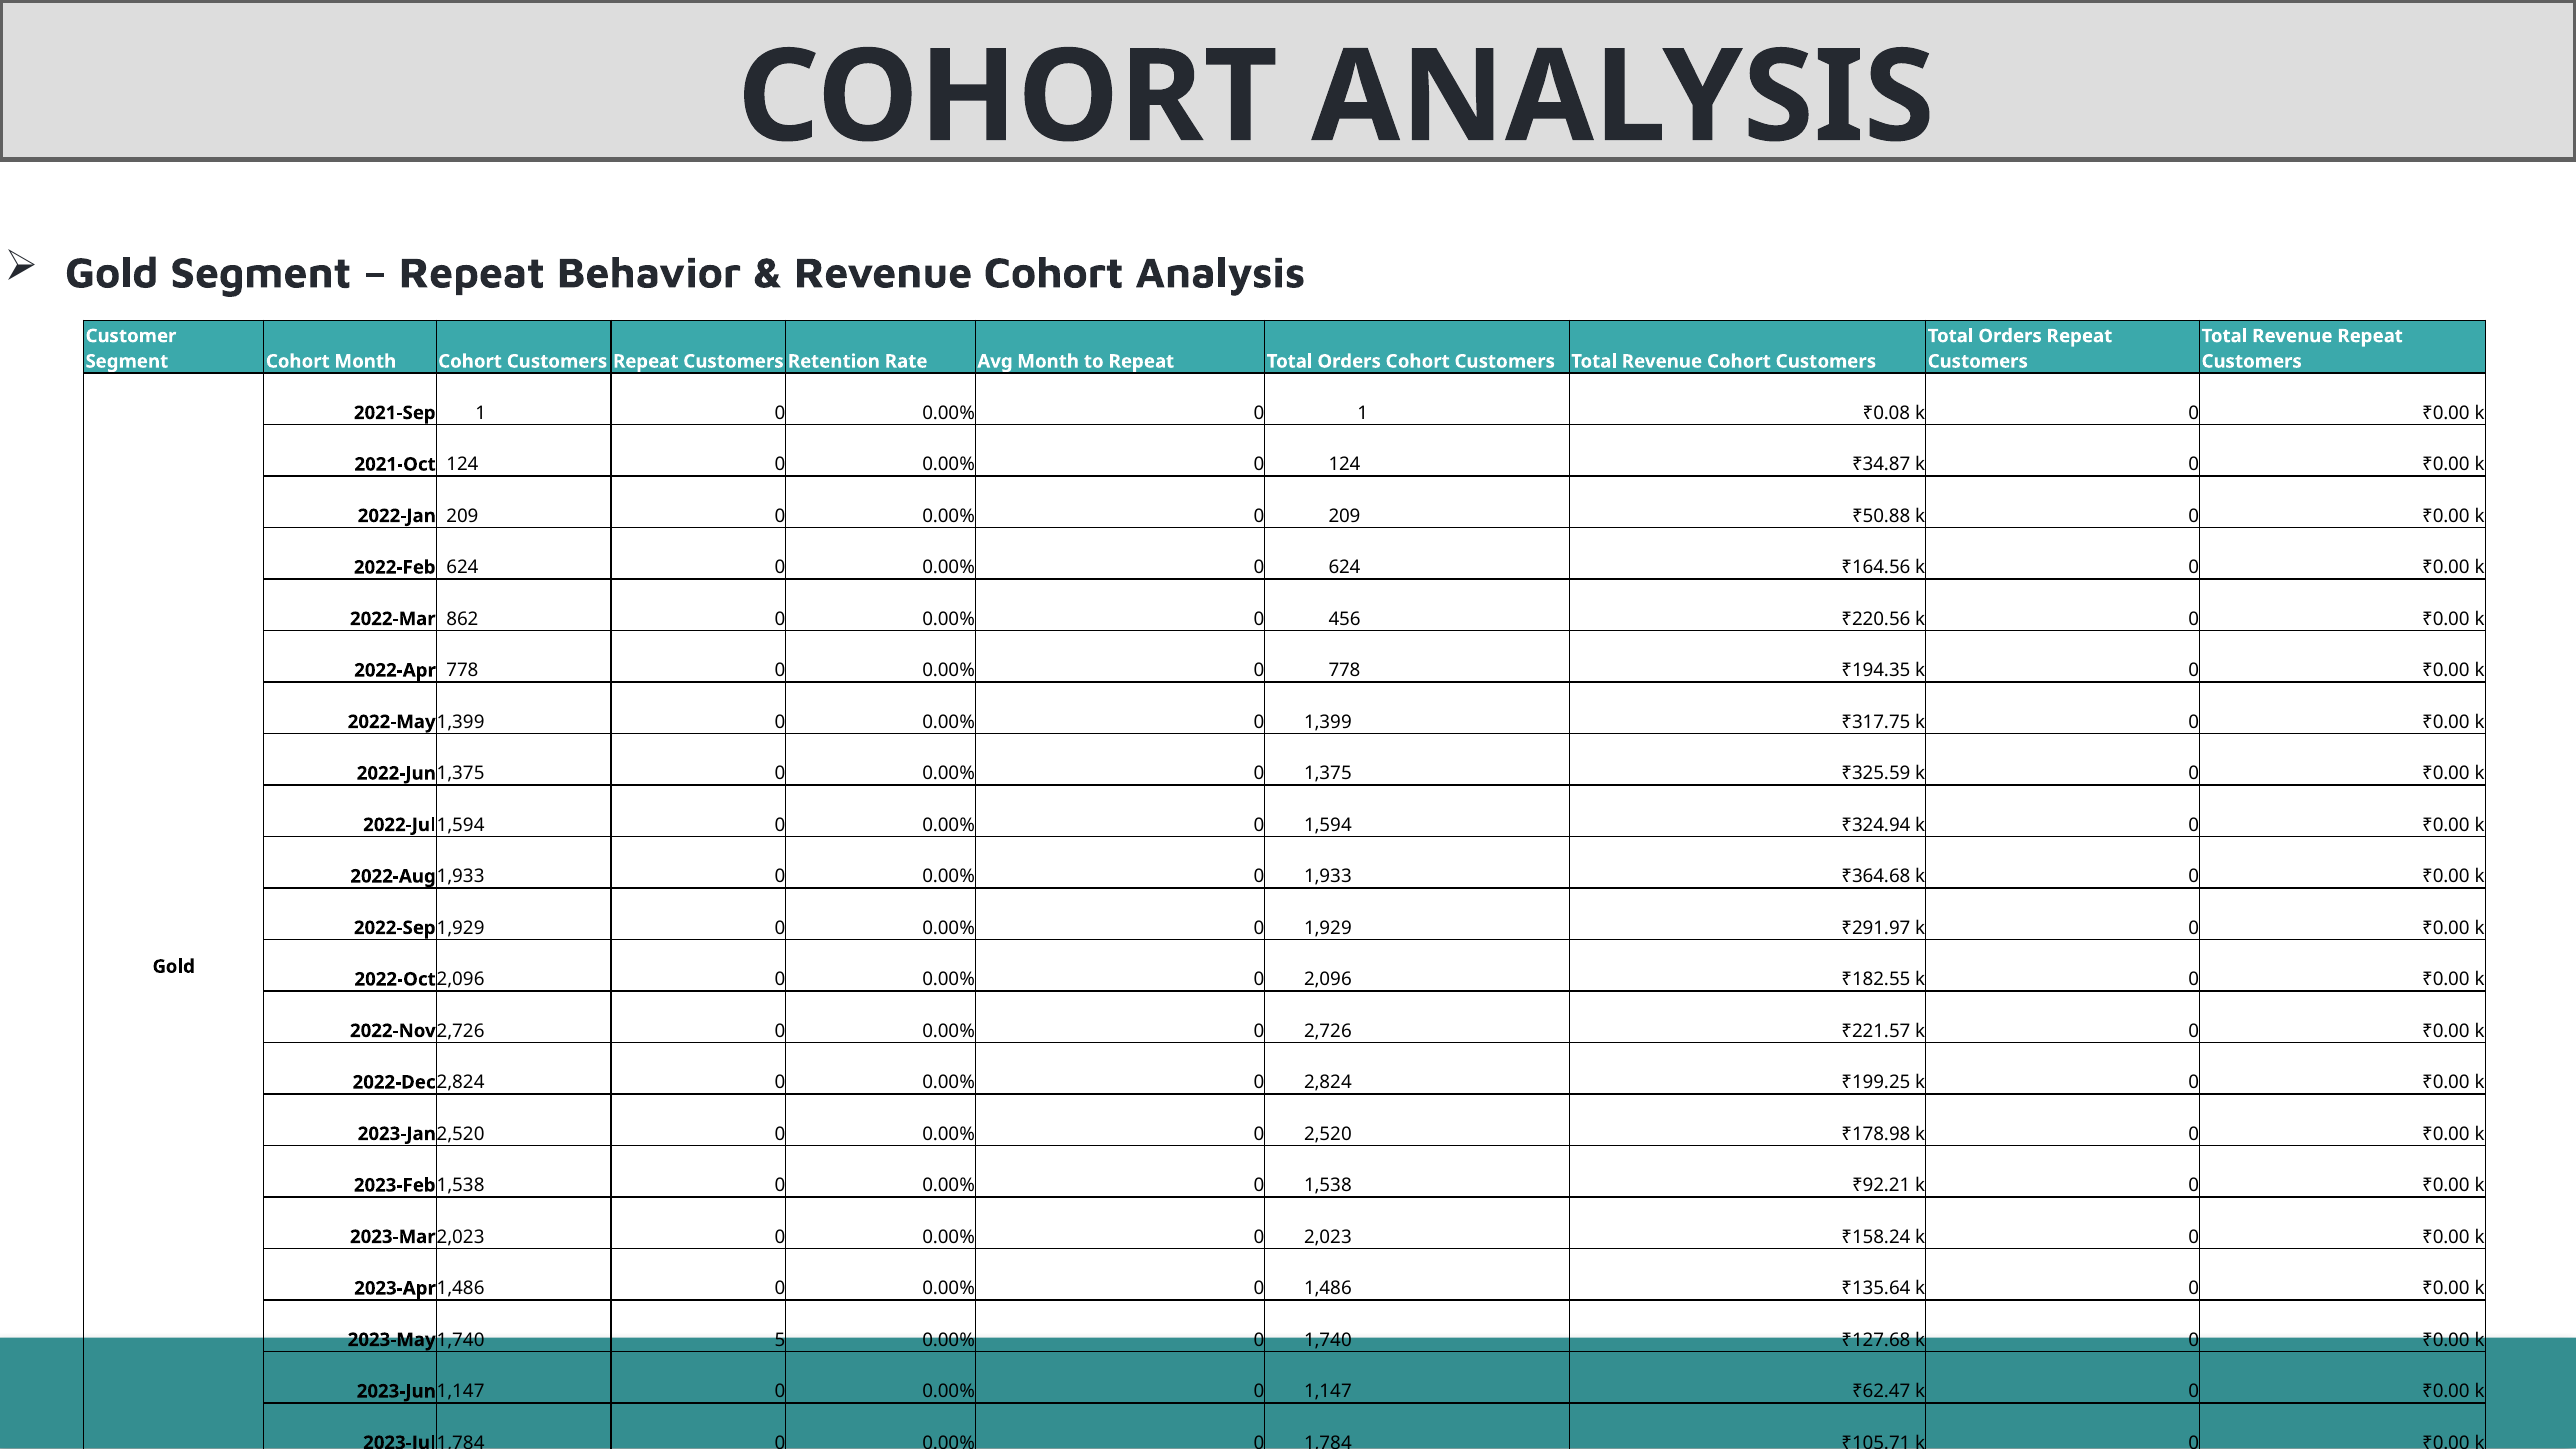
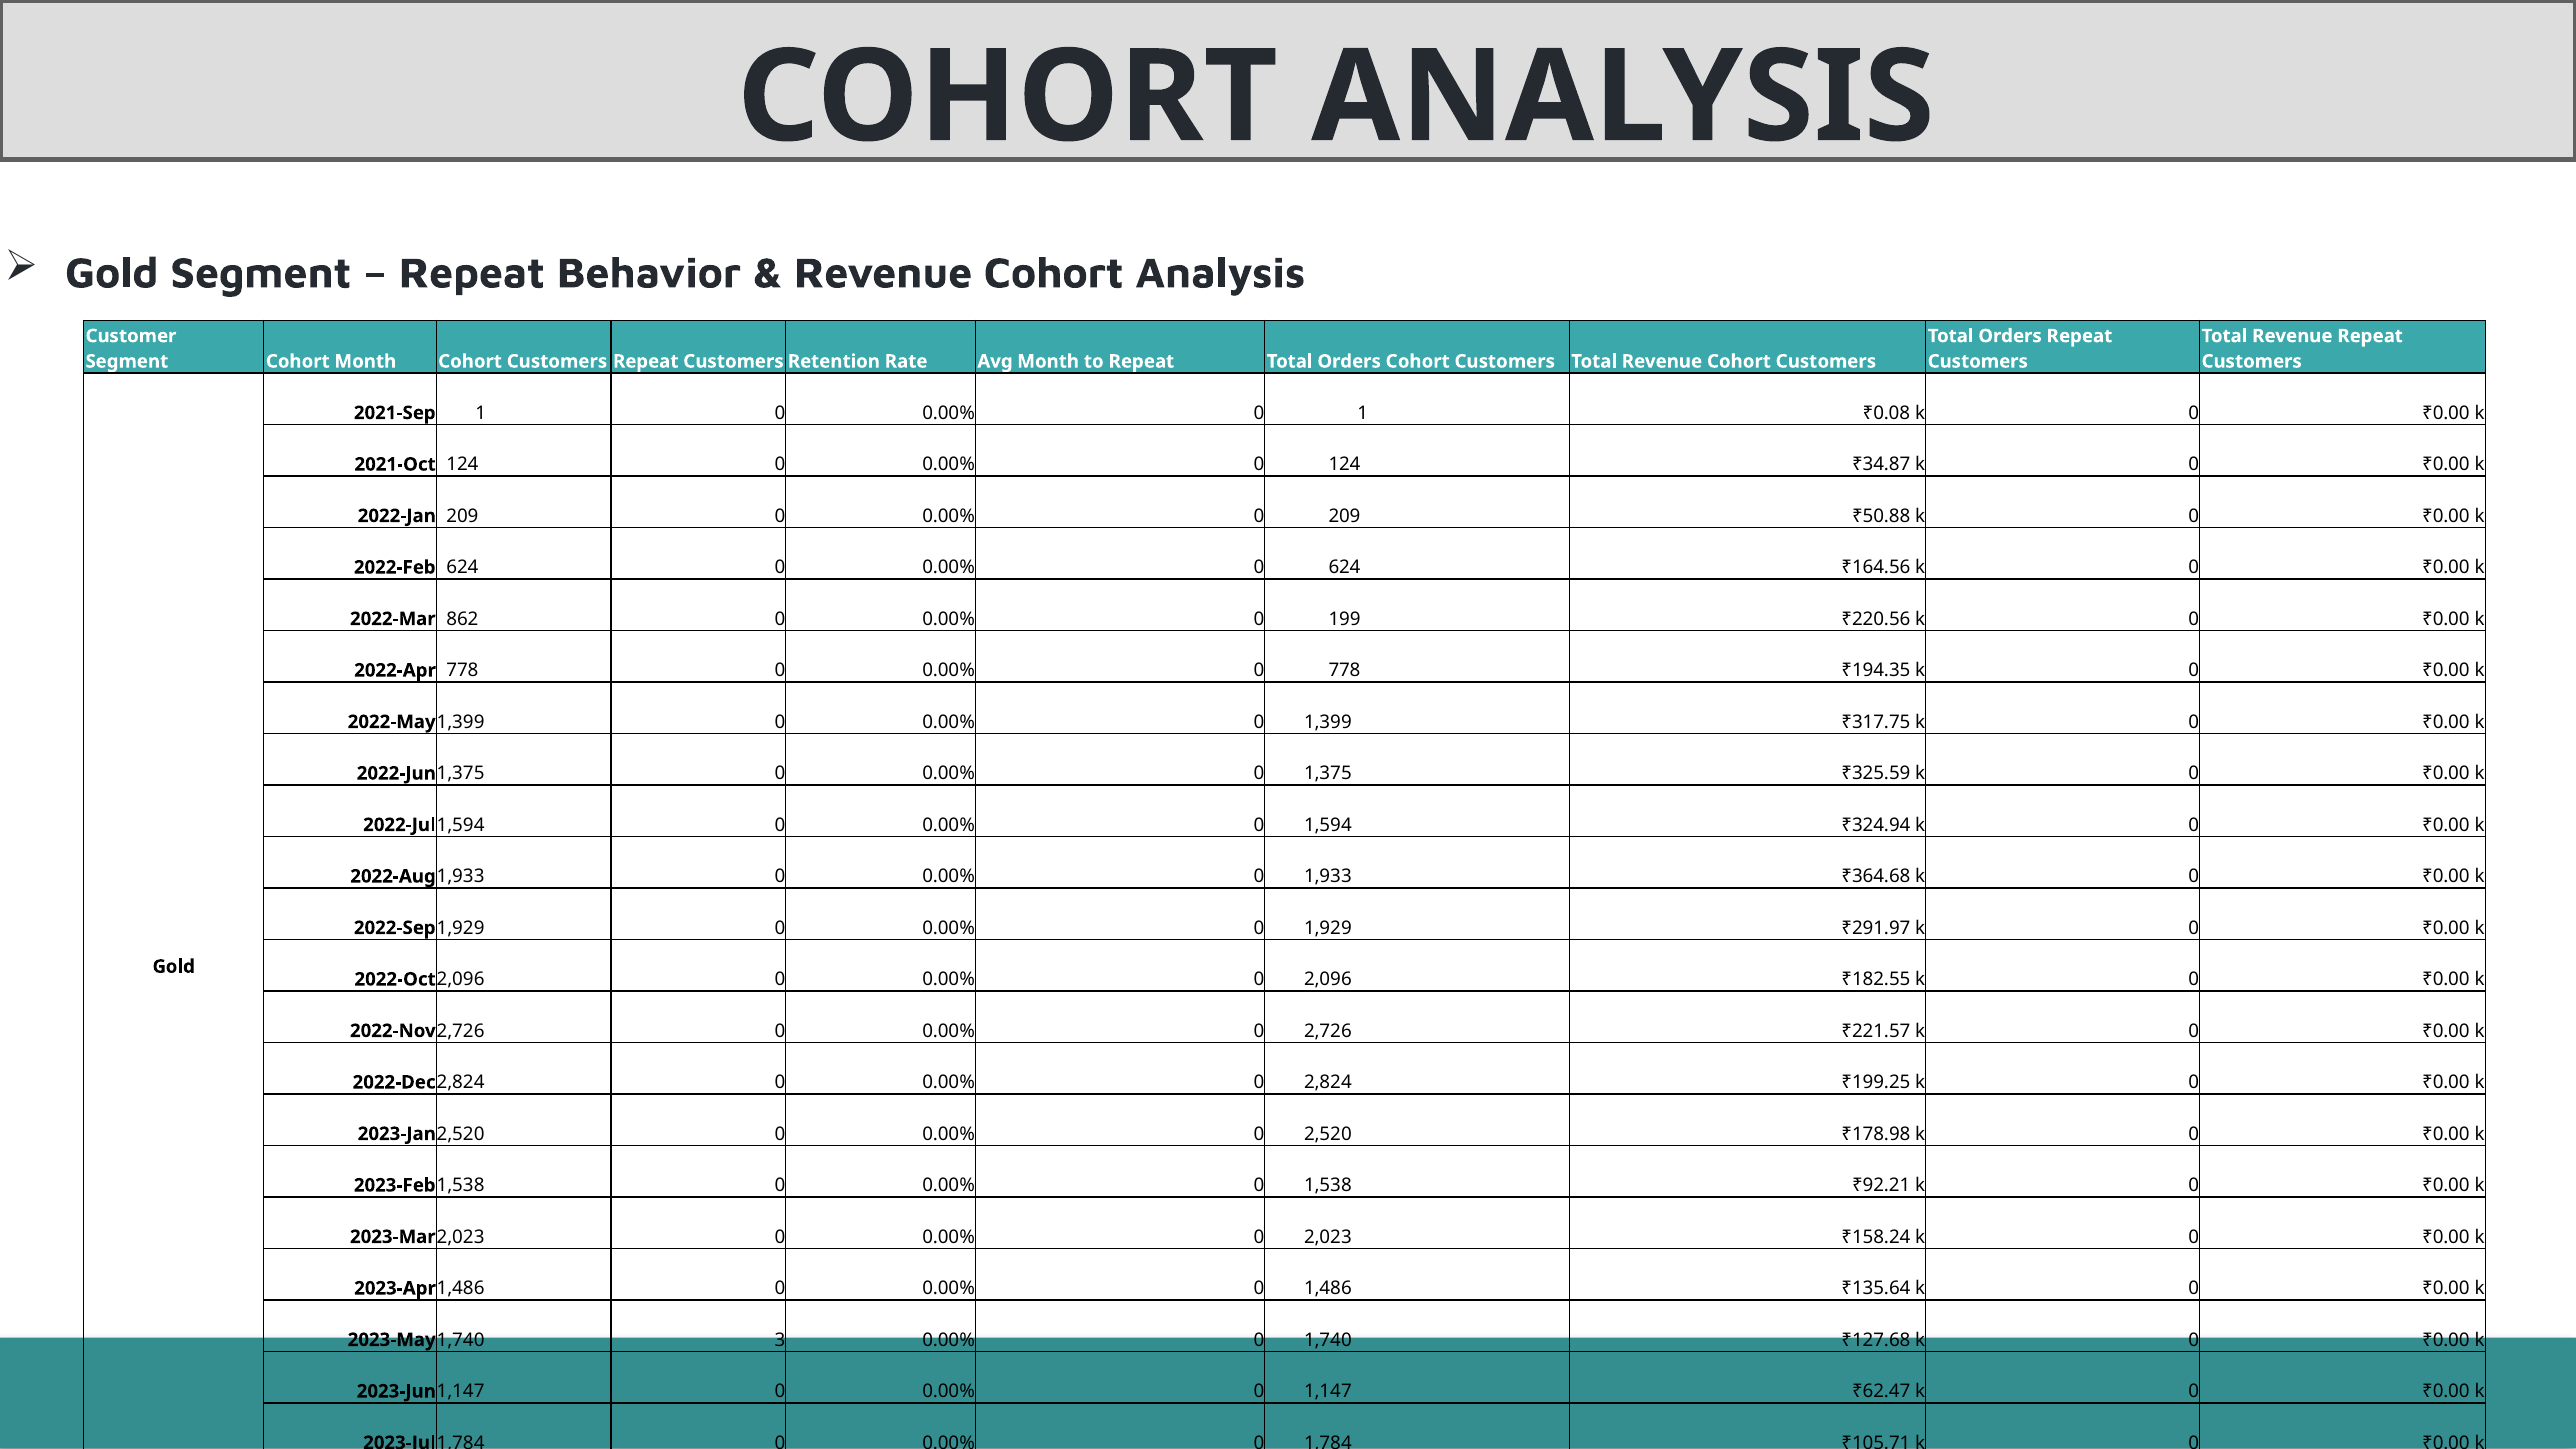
456: 456 -> 199
5: 5 -> 3
